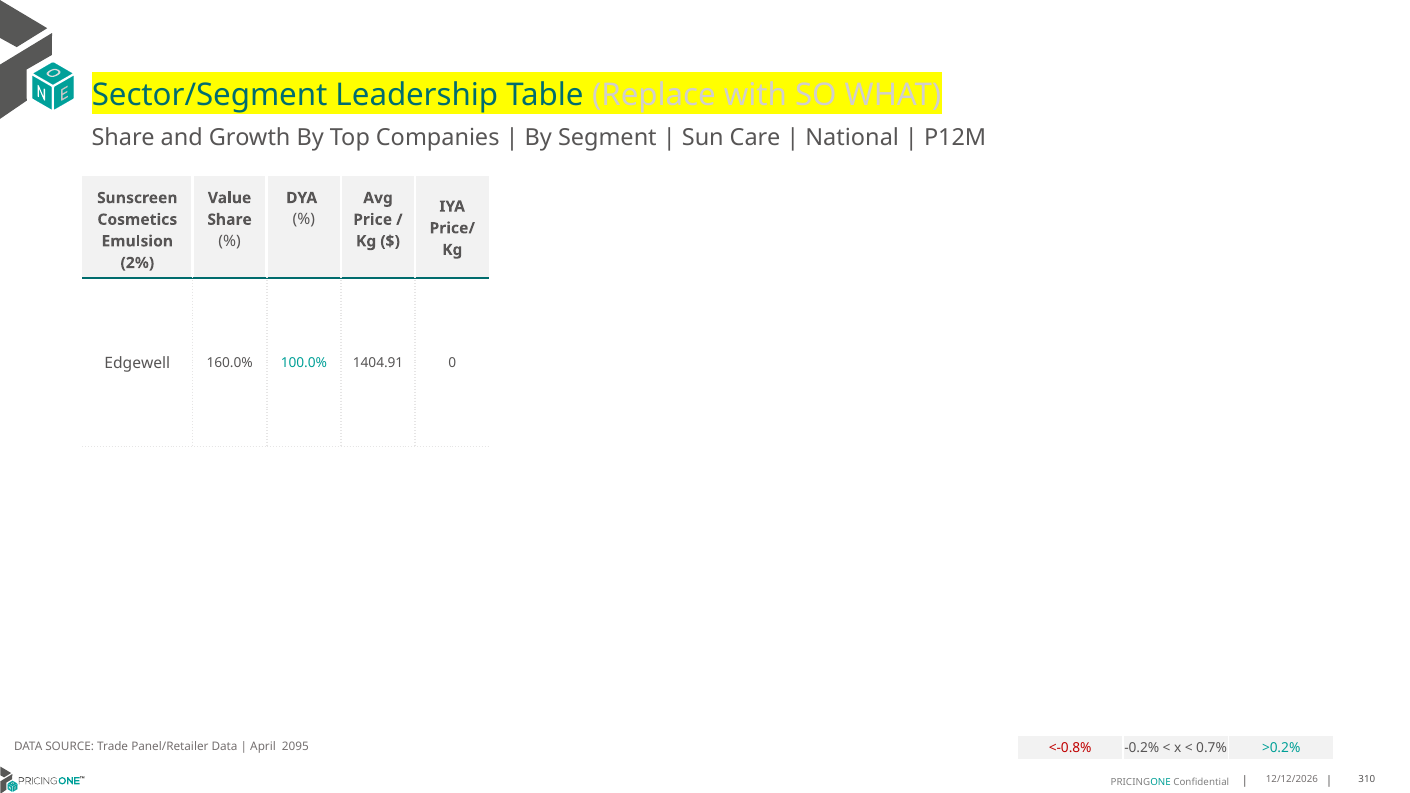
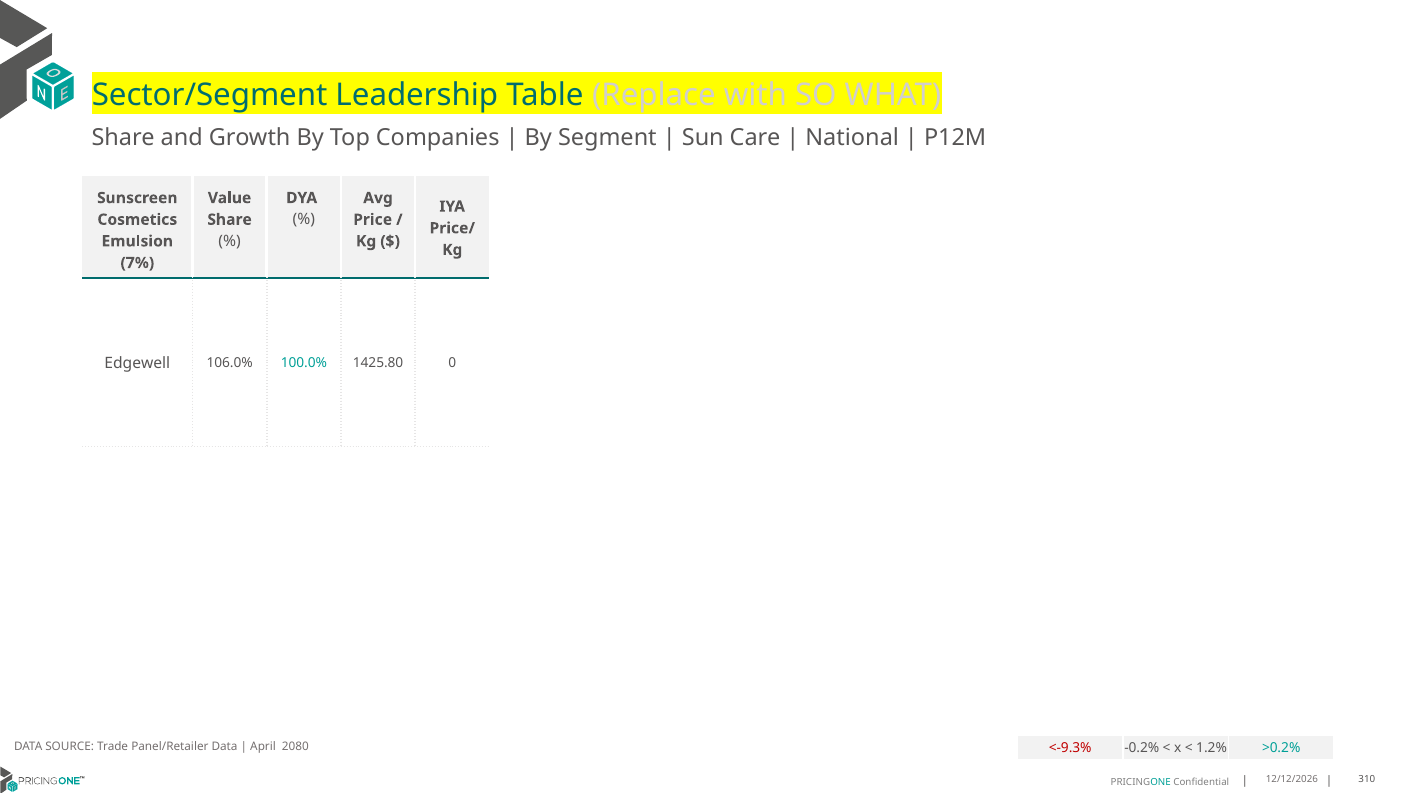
2%: 2% -> 7%
160.0%: 160.0% -> 106.0%
1404.91: 1404.91 -> 1425.80
2095: 2095 -> 2080
<-0.8%: <-0.8% -> <-9.3%
0.7%: 0.7% -> 1.2%
